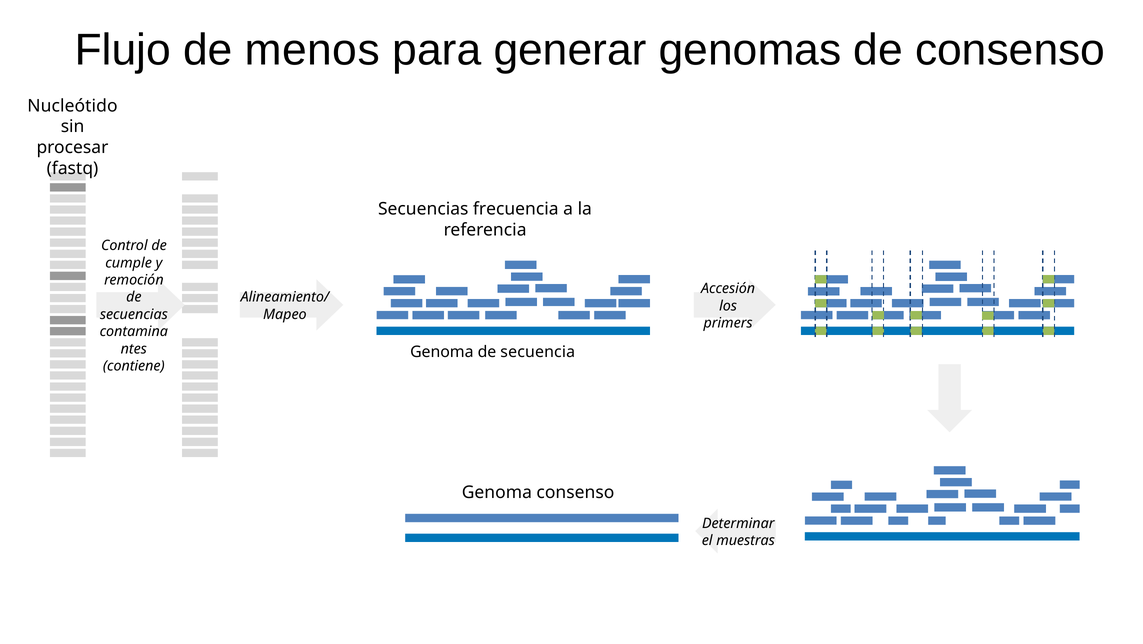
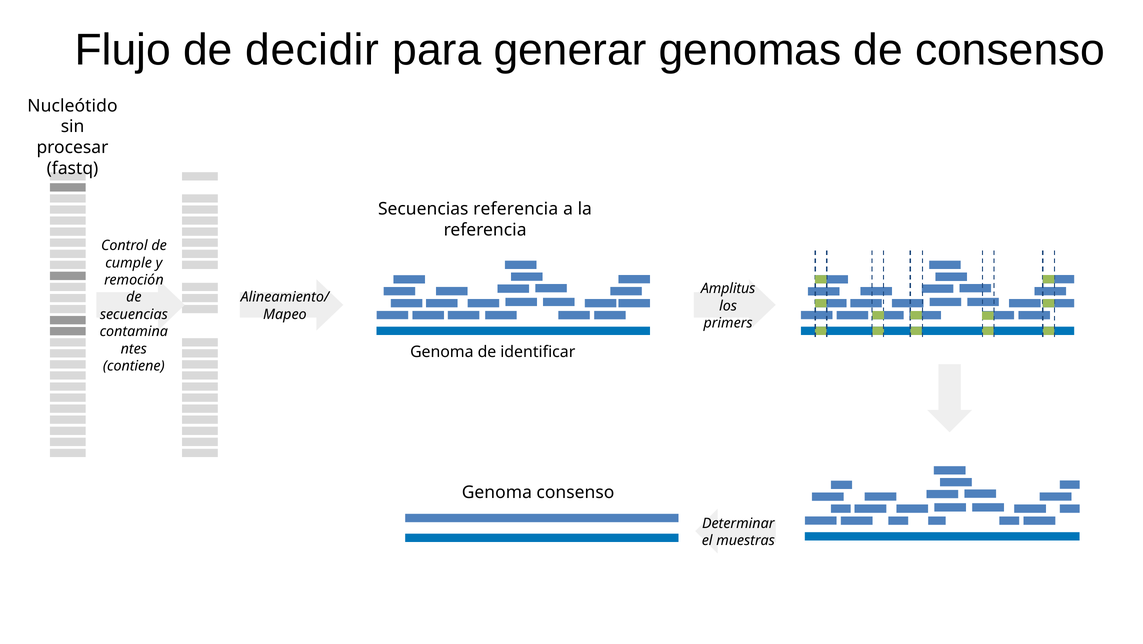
menos: menos -> decidir
Secuencias frecuencia: frecuencia -> referencia
Accesión: Accesión -> Amplitus
secuencia: secuencia -> identificar
